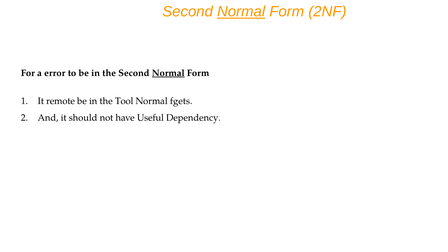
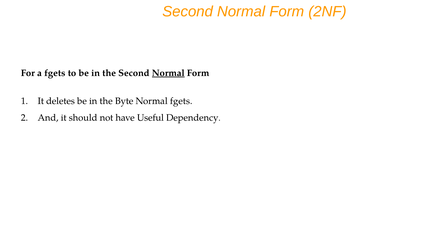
Normal at (241, 12) underline: present -> none
a error: error -> fgets
remote: remote -> deletes
Tool: Tool -> Byte
